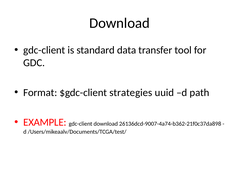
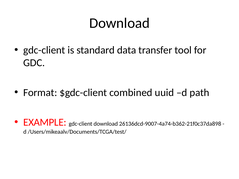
strategies: strategies -> combined
